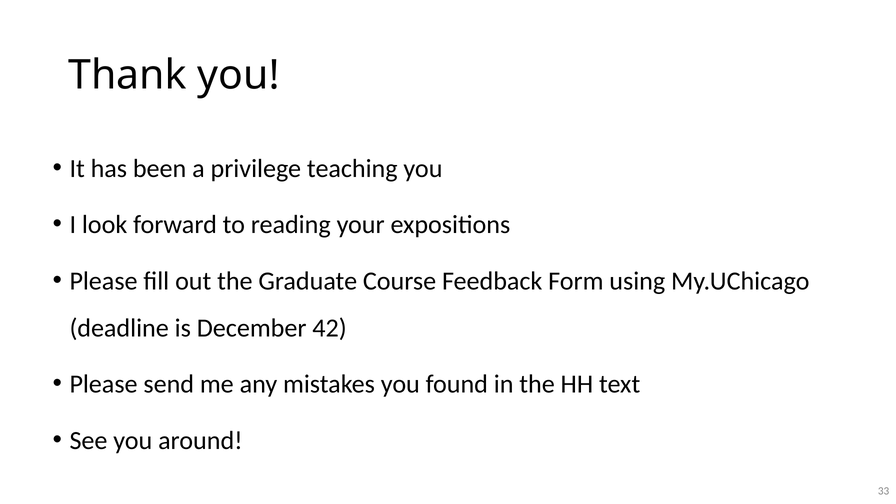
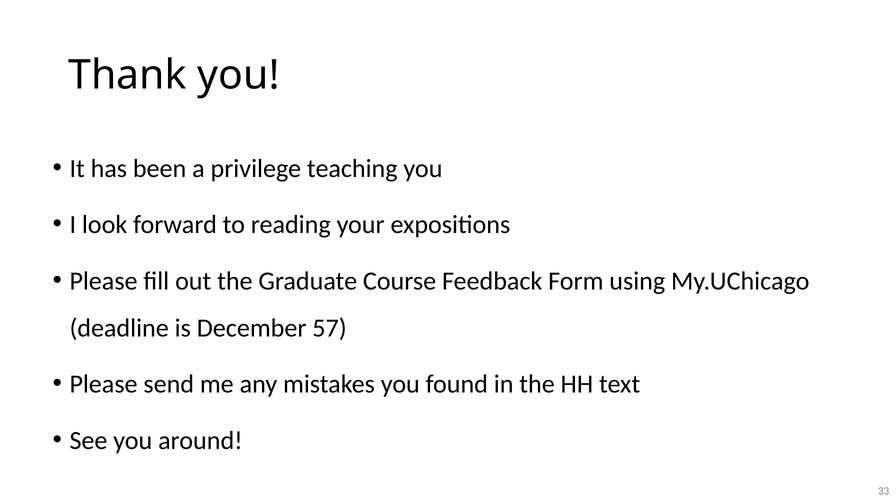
42: 42 -> 57
